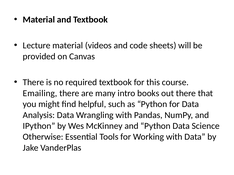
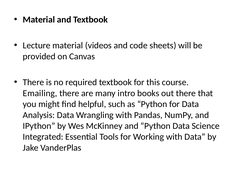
Otherwise: Otherwise -> Integrated
